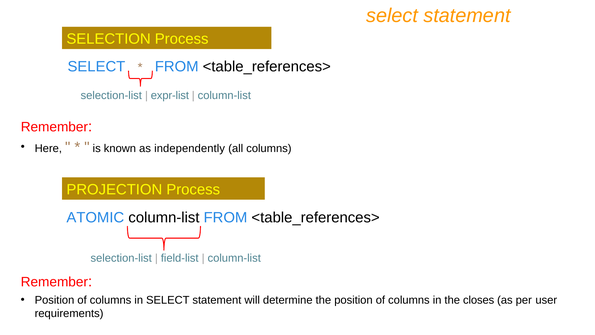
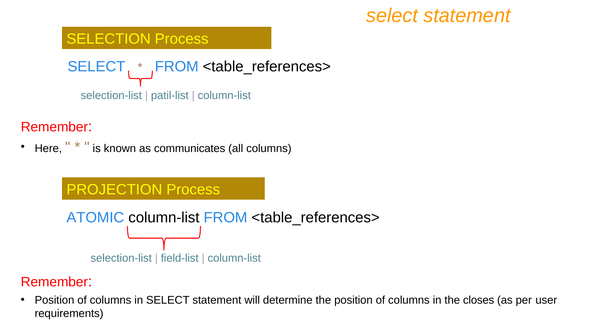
expr-list: expr-list -> patil-list
independently: independently -> communicates
